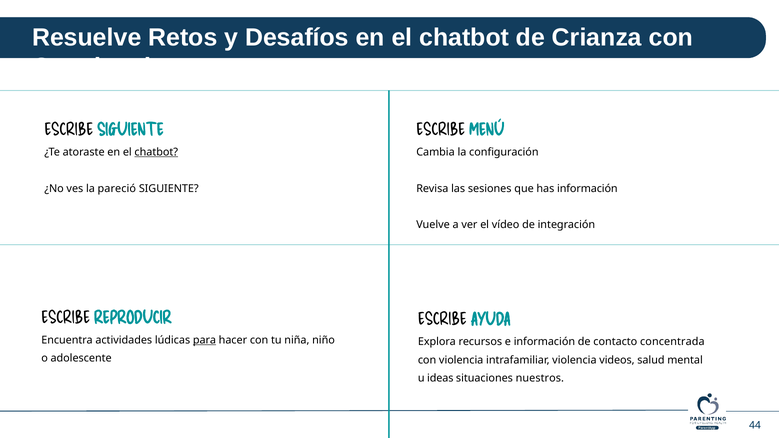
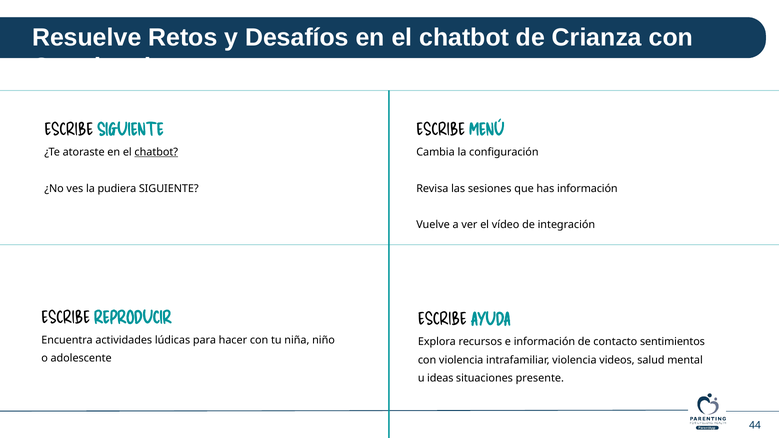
pareció: pareció -> pudiera
para underline: present -> none
concentrada: concentrada -> sentimientos
nuestros: nuestros -> presente
